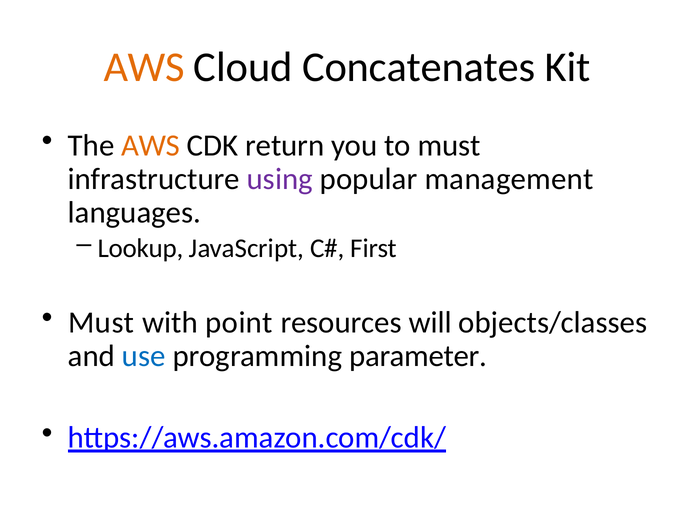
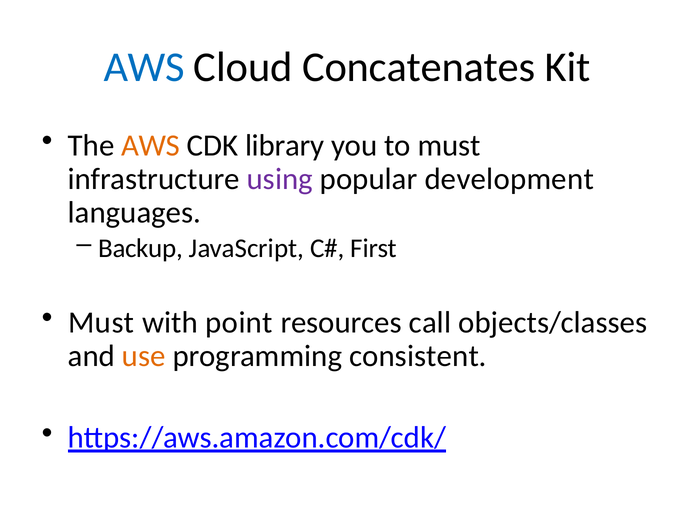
AWS at (144, 67) colour: orange -> blue
return: return -> library
management: management -> development
Lookup: Lookup -> Backup
will: will -> call
use colour: blue -> orange
parameter: parameter -> consistent
